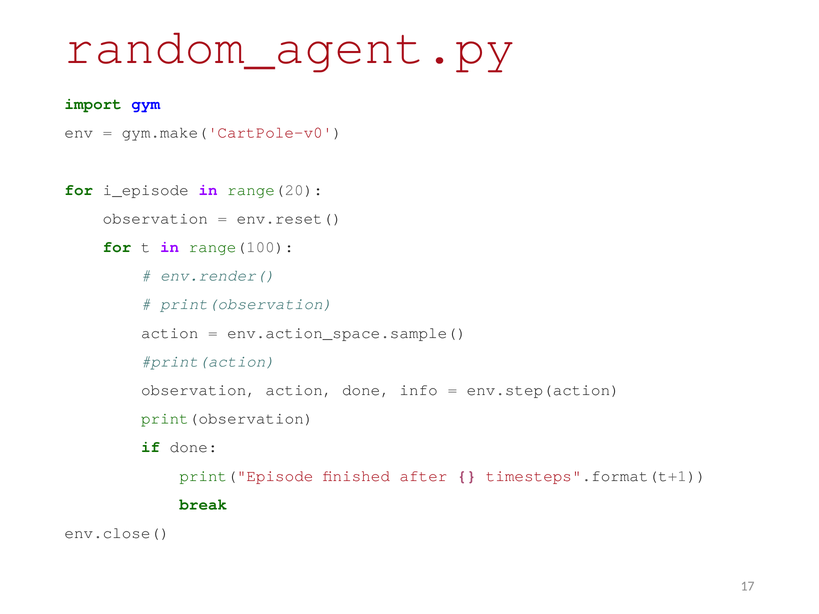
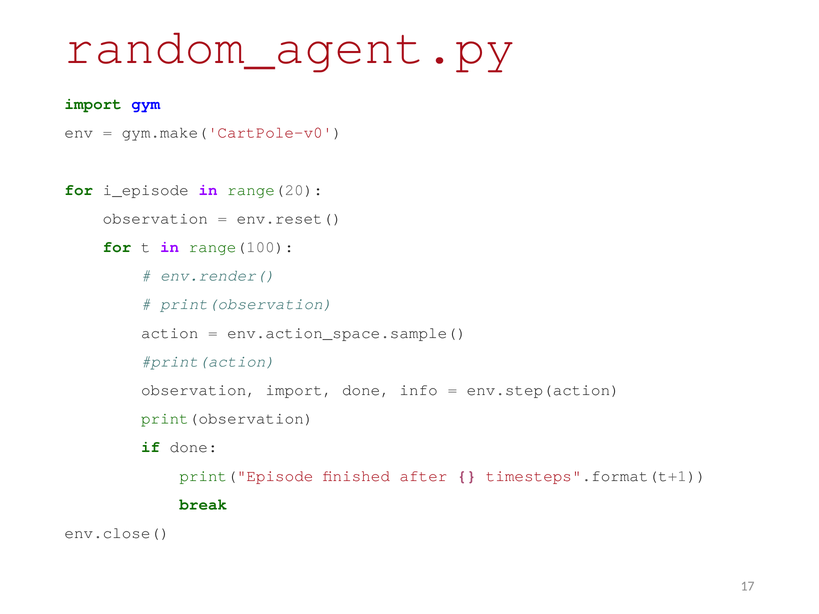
observation action: action -> import
